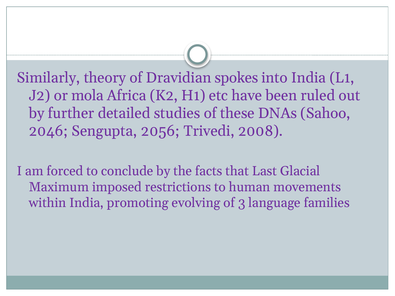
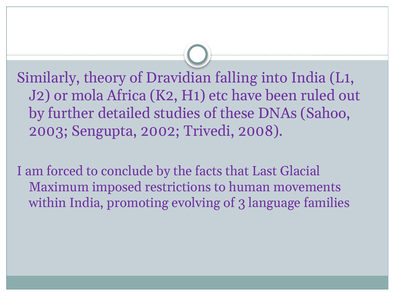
spokes: spokes -> falling
2046: 2046 -> 2003
2056: 2056 -> 2002
